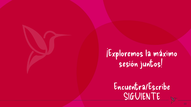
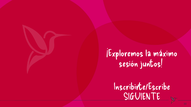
Encuentra/Escribe: Encuentra/Escribe -> Inscribirte/Escribe
